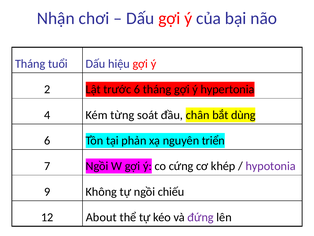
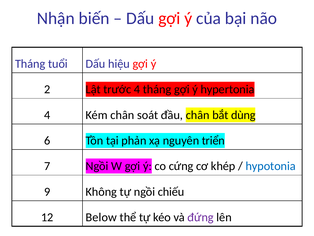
chơi: chơi -> biến
trước 6: 6 -> 4
Kém từng: từng -> chân
hypotonia colour: purple -> blue
About: About -> Below
